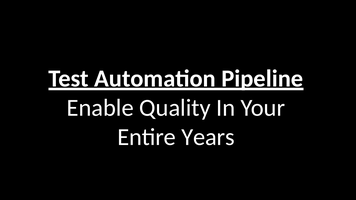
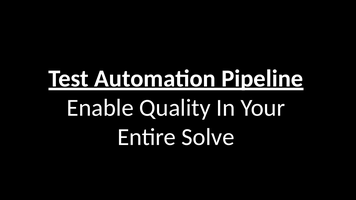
Years: Years -> Solve
